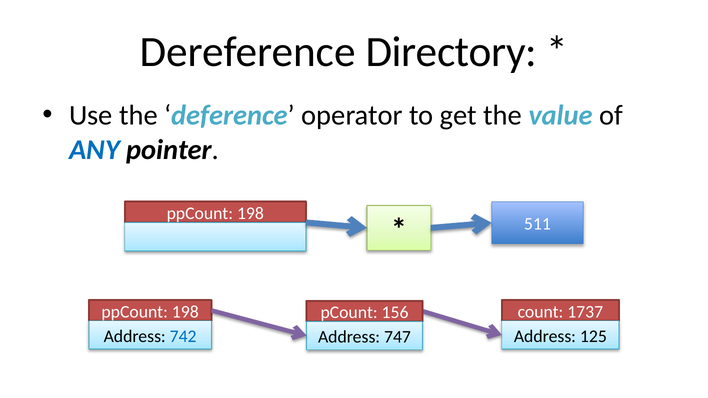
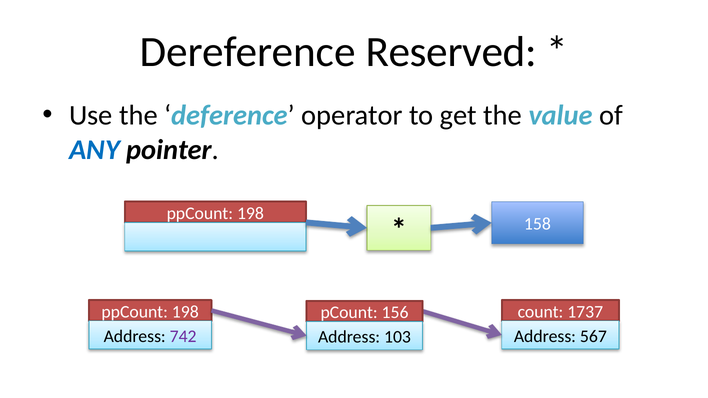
Directory: Directory -> Reserved
511: 511 -> 158
742 colour: blue -> purple
125: 125 -> 567
747: 747 -> 103
